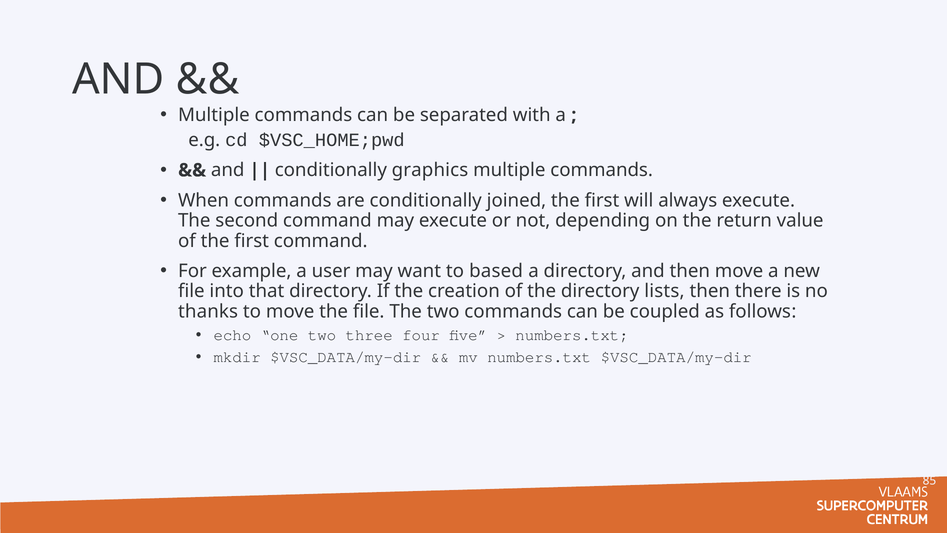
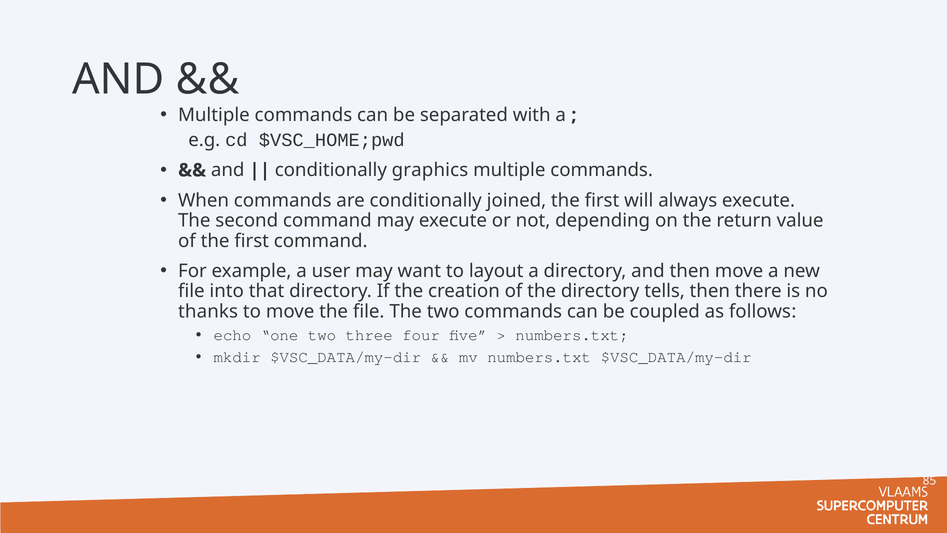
based: based -> layout
lists: lists -> tells
